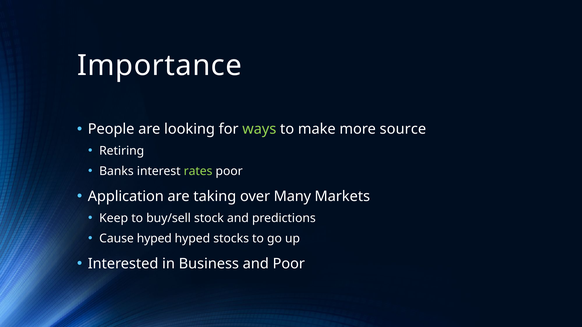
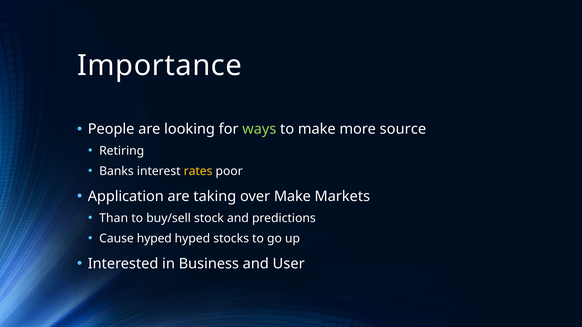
rates colour: light green -> yellow
over Many: Many -> Make
Keep: Keep -> Than
and Poor: Poor -> User
